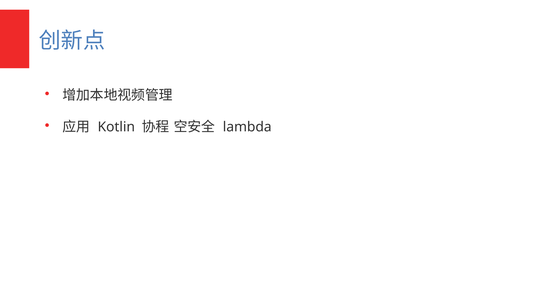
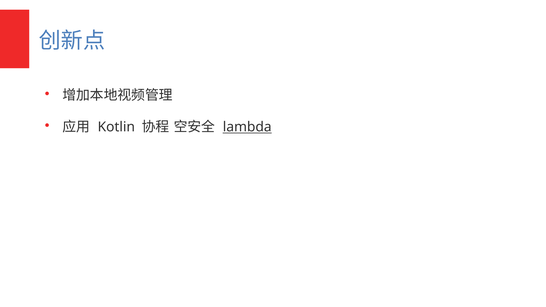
lambda underline: none -> present
